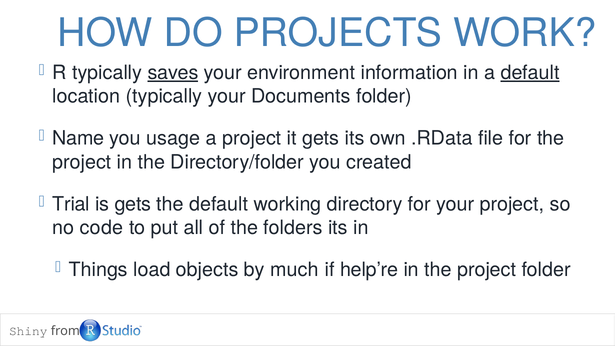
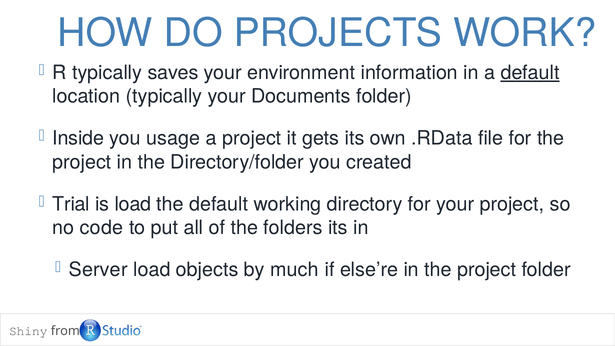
saves underline: present -> none
Name: Name -> Inside
is gets: gets -> load
Things: Things -> Server
help’re: help’re -> else’re
